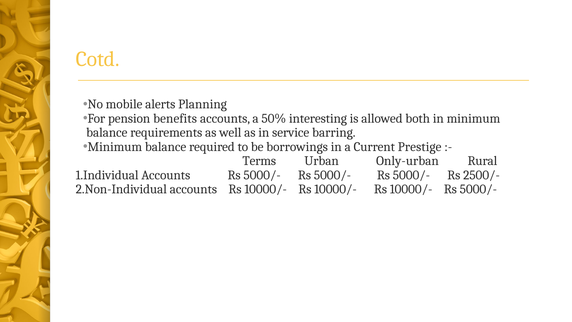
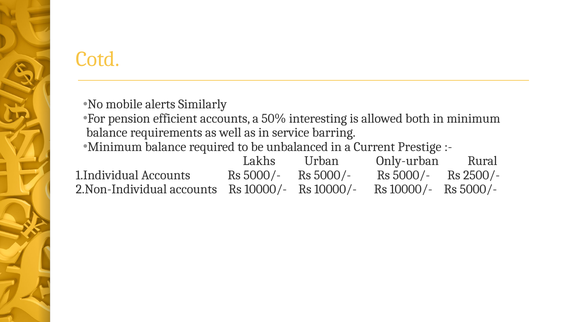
Planning: Planning -> Similarly
benefits: benefits -> efficient
borrowings: borrowings -> unbalanced
Terms: Terms -> Lakhs
